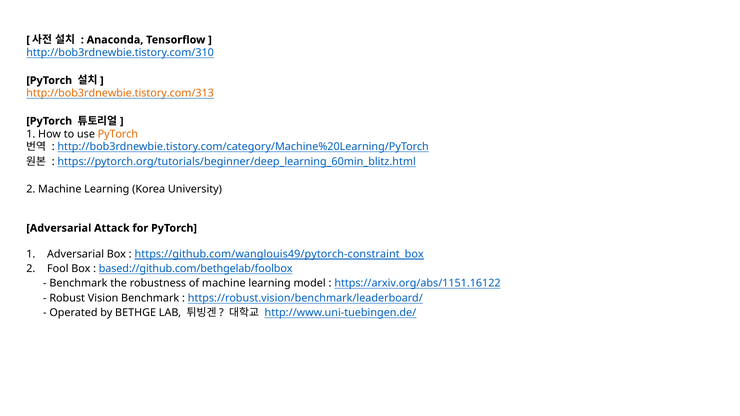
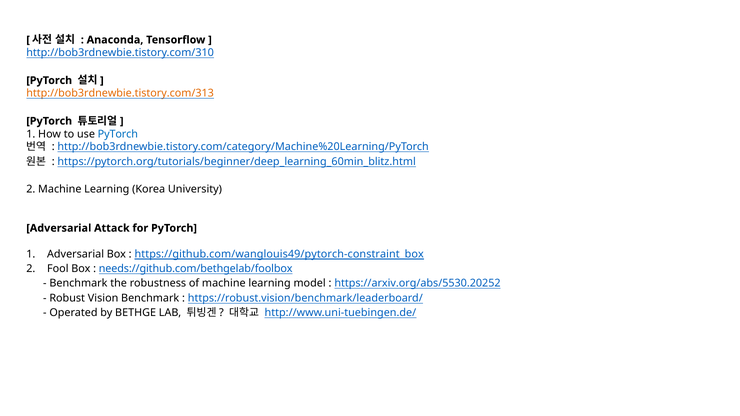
PyTorch at (118, 134) colour: orange -> blue
based://github.com/bethgelab/foolbox: based://github.com/bethgelab/foolbox -> needs://github.com/bethgelab/foolbox
https://arxiv.org/abs/1151.16122: https://arxiv.org/abs/1151.16122 -> https://arxiv.org/abs/5530.20252
